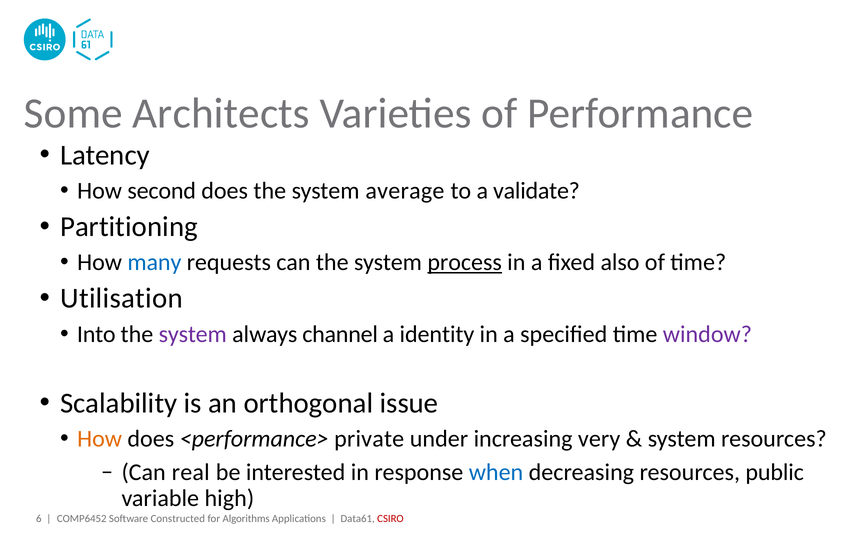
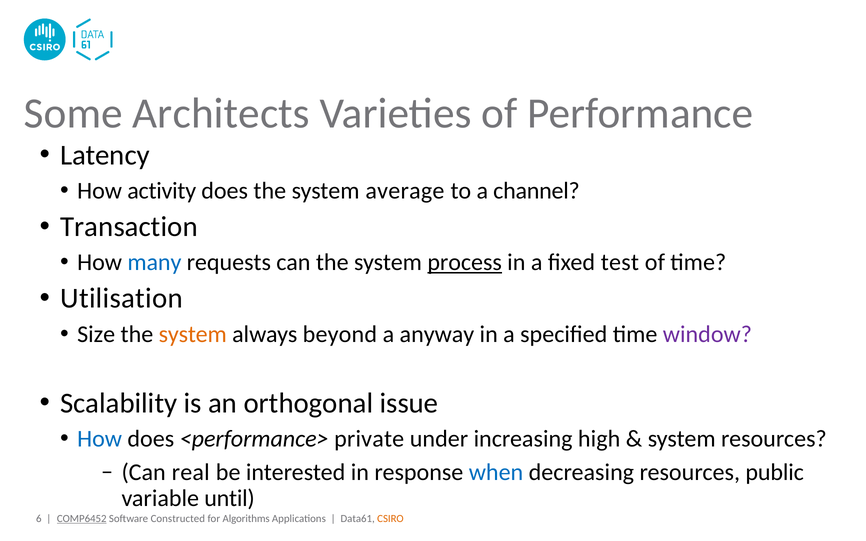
second: second -> activity
validate: validate -> channel
Partitioning: Partitioning -> Transaction
also: also -> test
Into: Into -> Size
system at (193, 334) colour: purple -> orange
channel: channel -> beyond
identity: identity -> anyway
How at (100, 439) colour: orange -> blue
very: very -> high
high: high -> until
COMP6452 underline: none -> present
CSIRO colour: red -> orange
